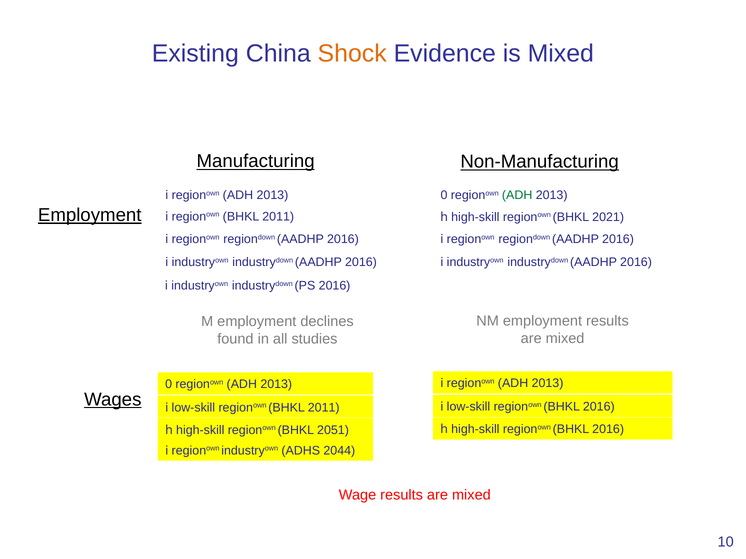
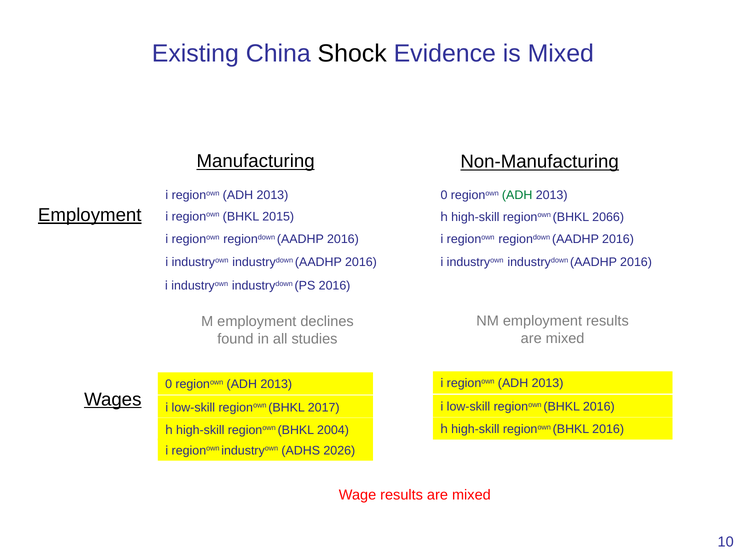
Shock colour: orange -> black
i regionown BHKL 2011: 2011 -> 2015
2021: 2021 -> 2066
low-skill regionown BHKL 2011: 2011 -> 2017
2051: 2051 -> 2004
2044: 2044 -> 2026
